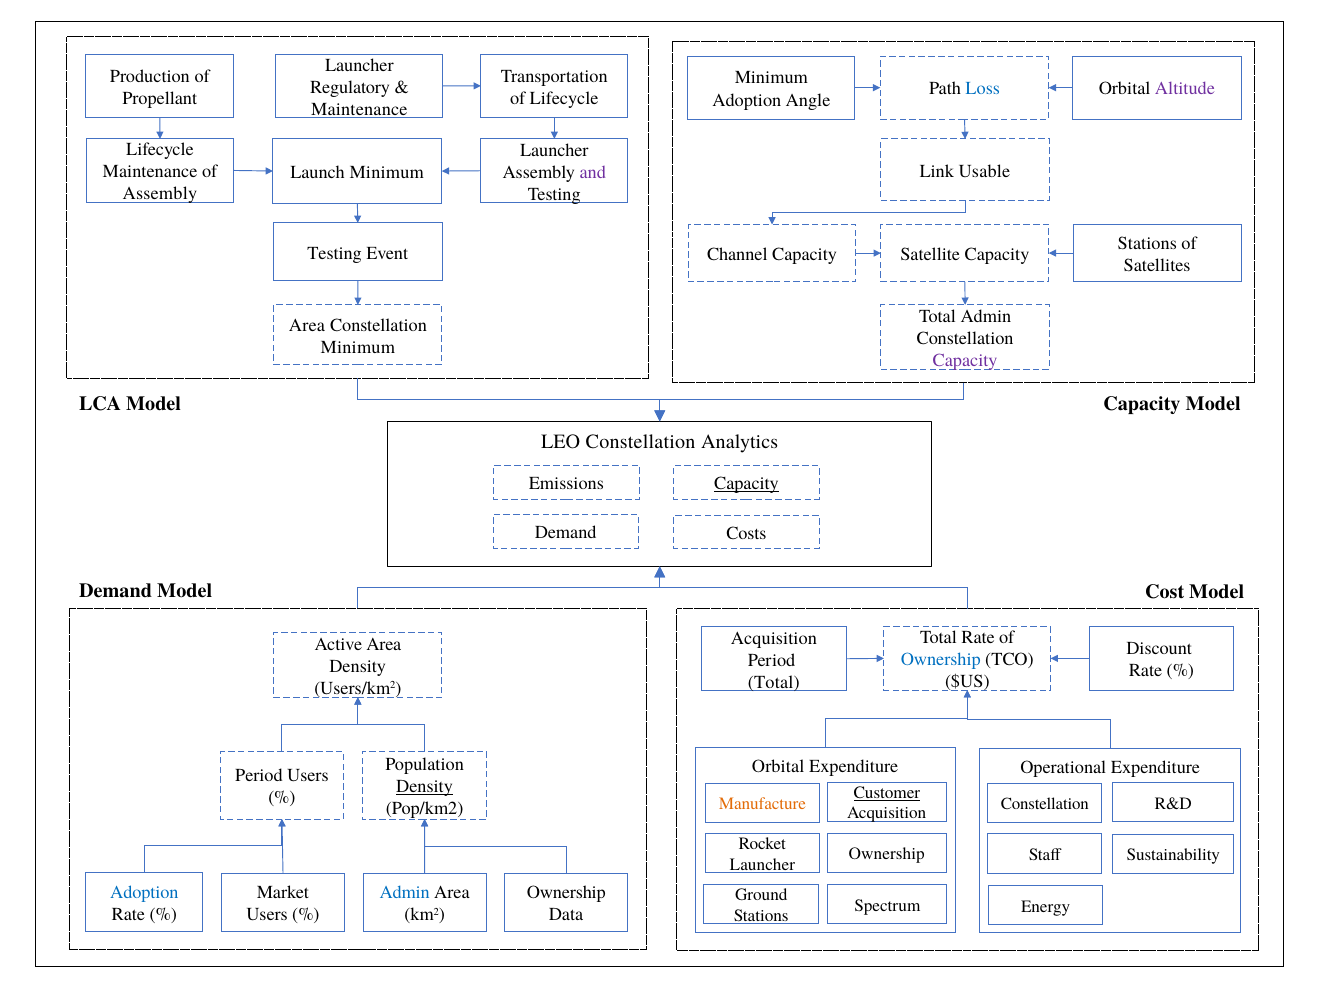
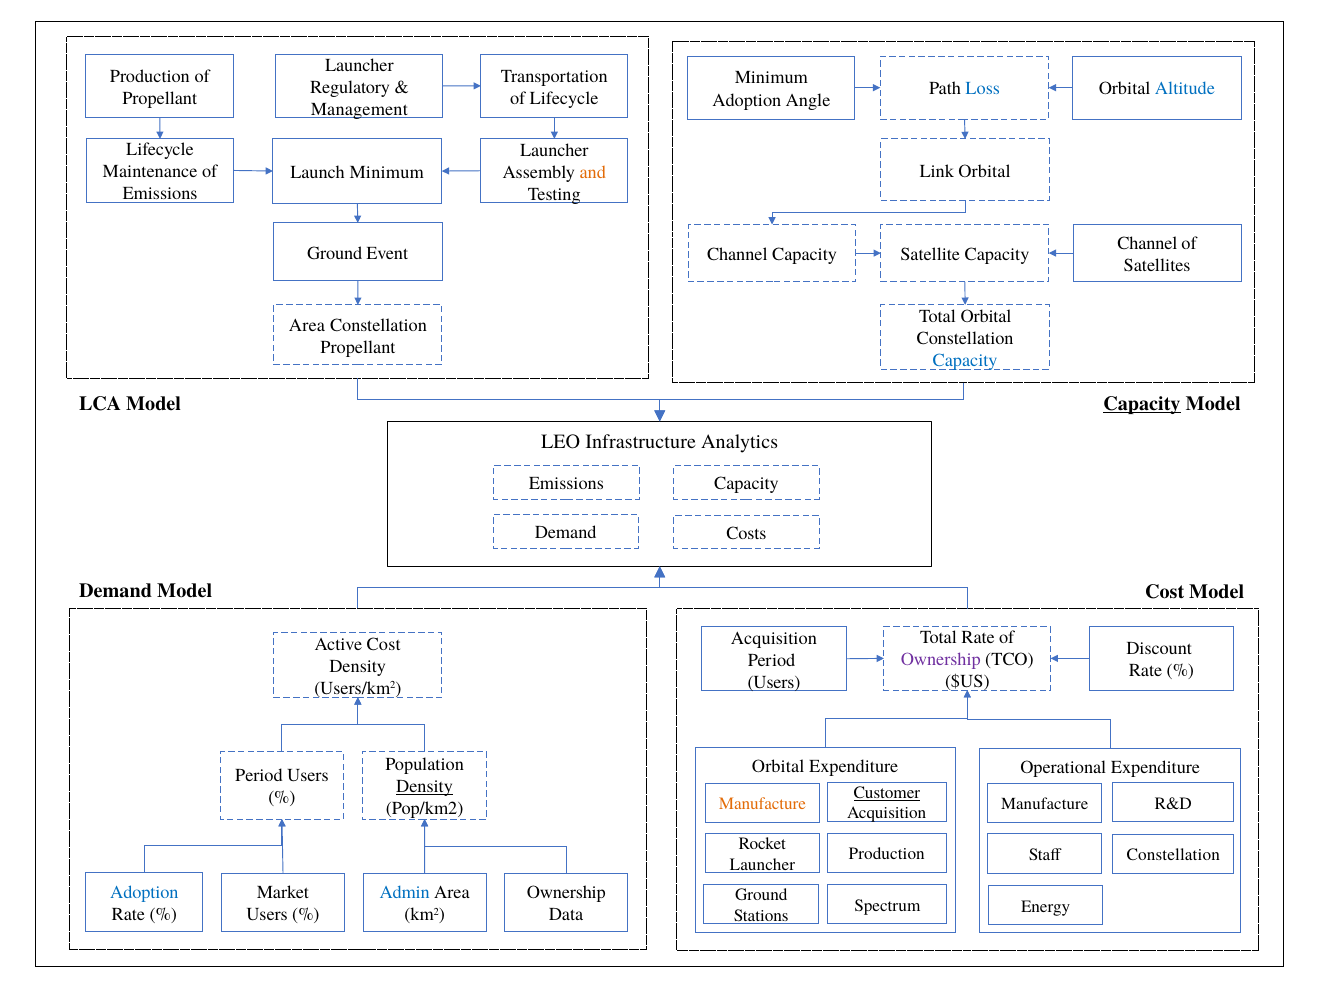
Altitude colour: purple -> blue
Maintenance at (359, 109): Maintenance -> Management
Link Usable: Usable -> Orbital
and colour: purple -> orange
Assembly at (160, 194): Assembly -> Emissions
Stations at (1147, 243): Stations -> Channel
Testing at (335, 253): Testing -> Ground
Total Admin: Admin -> Orbital
Minimum at (358, 347): Minimum -> Propellant
Capacity at (965, 360) colour: purple -> blue
Capacity at (1142, 403) underline: none -> present
LEO Constellation: Constellation -> Infrastructure
Capacity at (746, 483) underline: present -> none
Active Area: Area -> Cost
Ownership at (941, 659) colour: blue -> purple
Total at (774, 682): Total -> Users
Constellation at (1045, 804): Constellation -> Manufacture
Ownership at (887, 854): Ownership -> Production
Sustainability at (1173, 854): Sustainability -> Constellation
